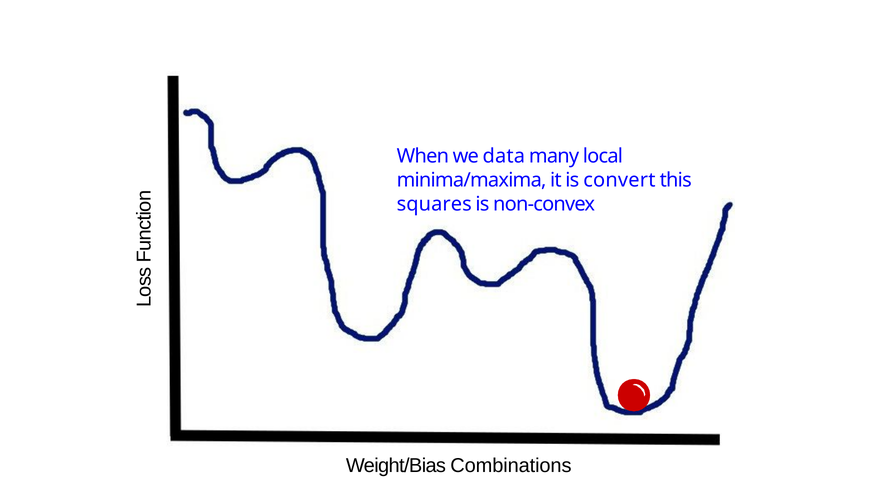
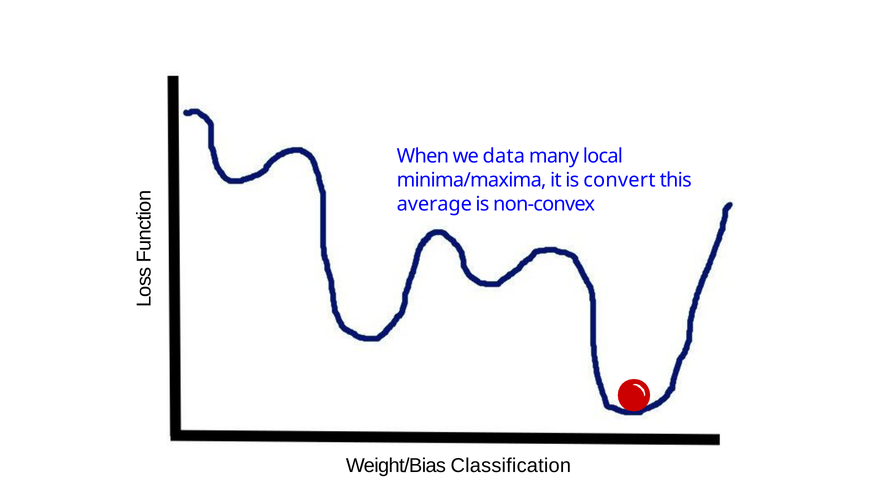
squares: squares -> average
Combinations: Combinations -> Classification
